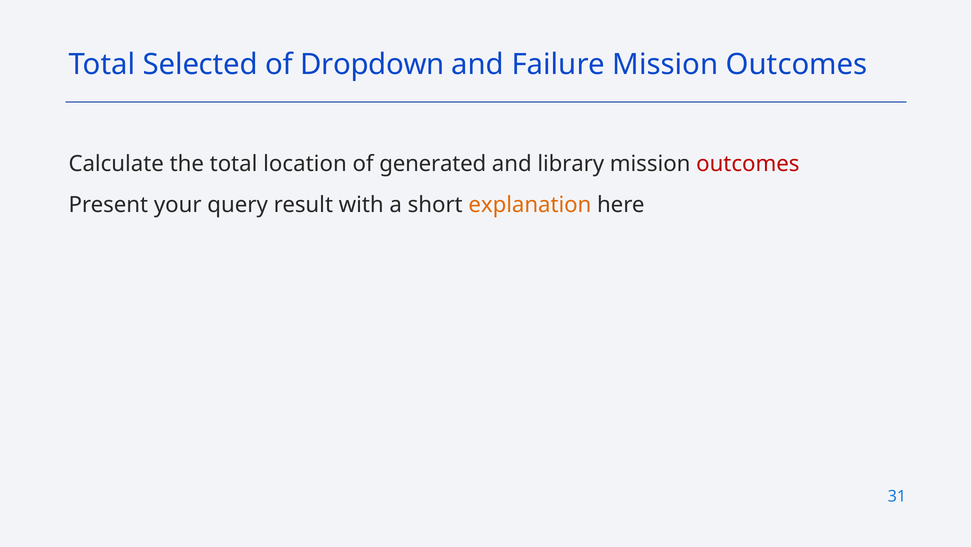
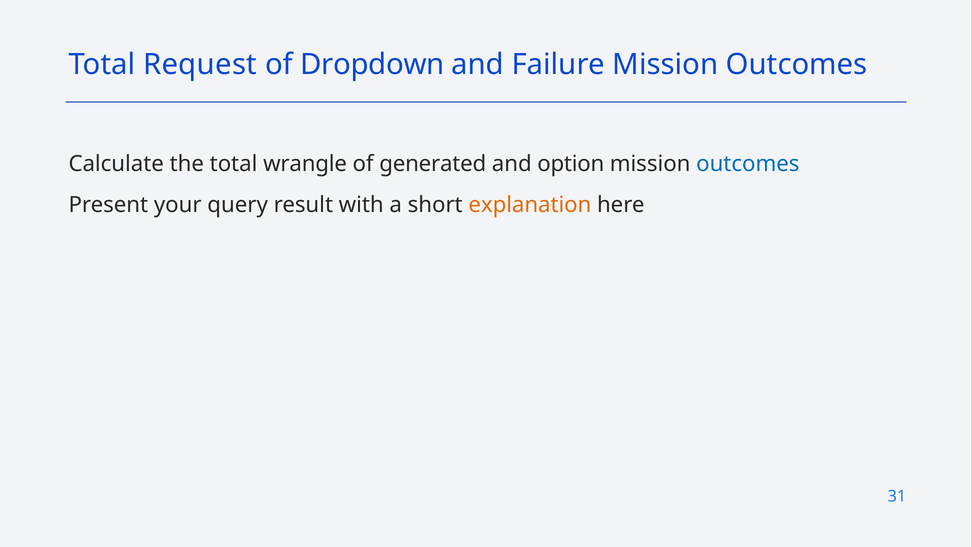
Selected: Selected -> Request
location: location -> wrangle
library: library -> option
outcomes at (748, 164) colour: red -> blue
